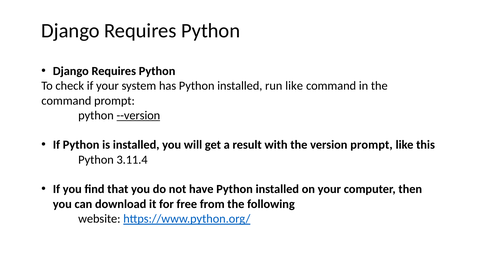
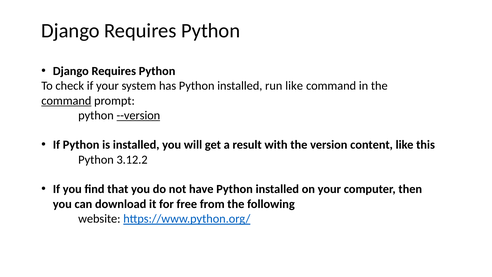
command at (66, 101) underline: none -> present
version prompt: prompt -> content
3.11.4: 3.11.4 -> 3.12.2
